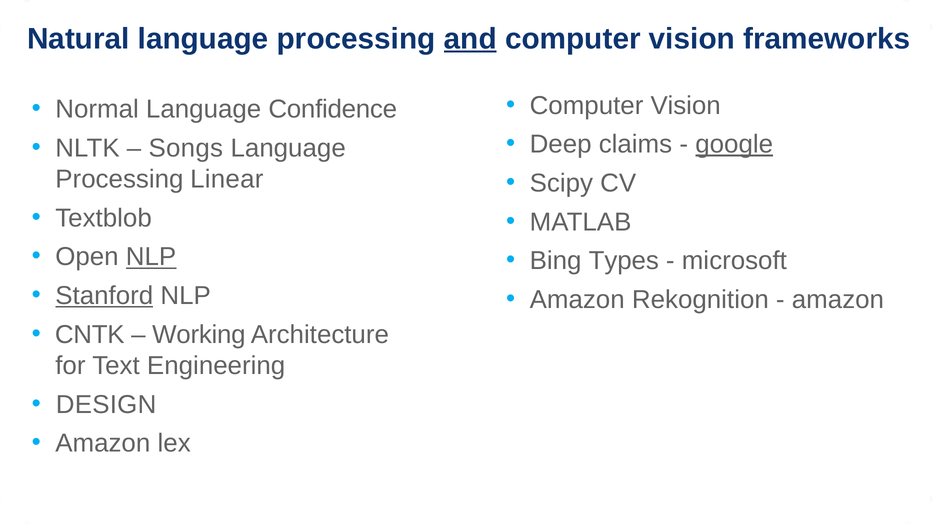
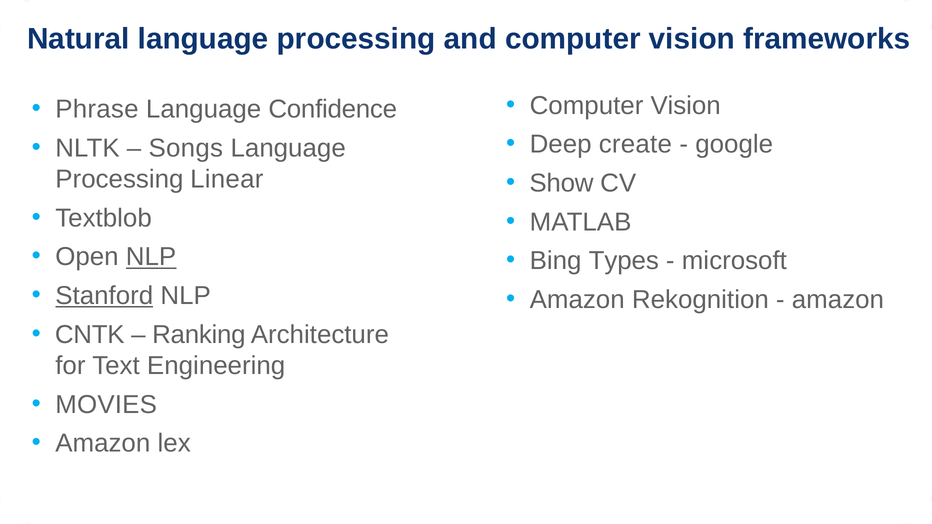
and underline: present -> none
Normal: Normal -> Phrase
claims: claims -> create
google underline: present -> none
Scipy: Scipy -> Show
Working: Working -> Ranking
DESIGN: DESIGN -> MOVIES
